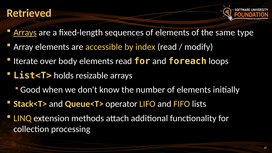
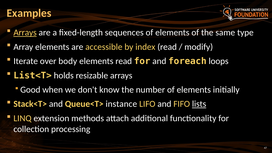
Retrieved: Retrieved -> Examples
operator: operator -> instance
lists underline: none -> present
